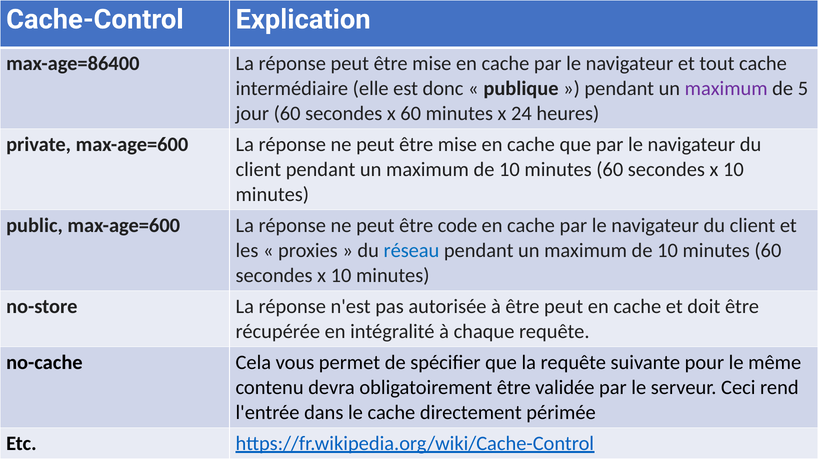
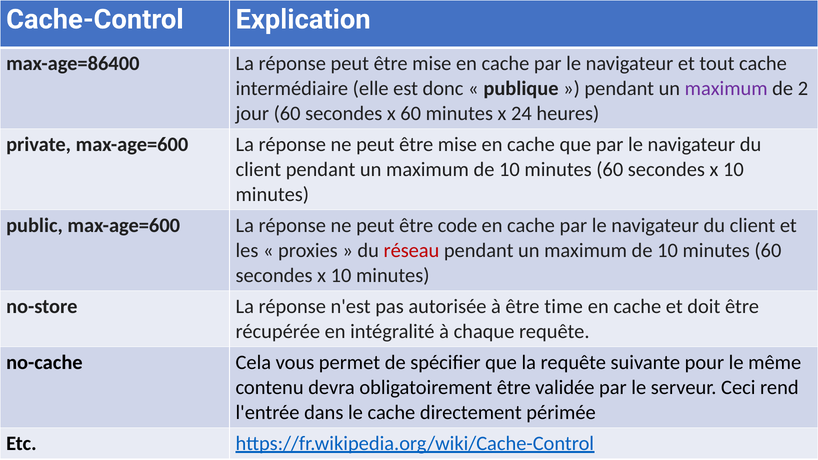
5: 5 -> 2
réseau colour: blue -> red
être peut: peut -> time
